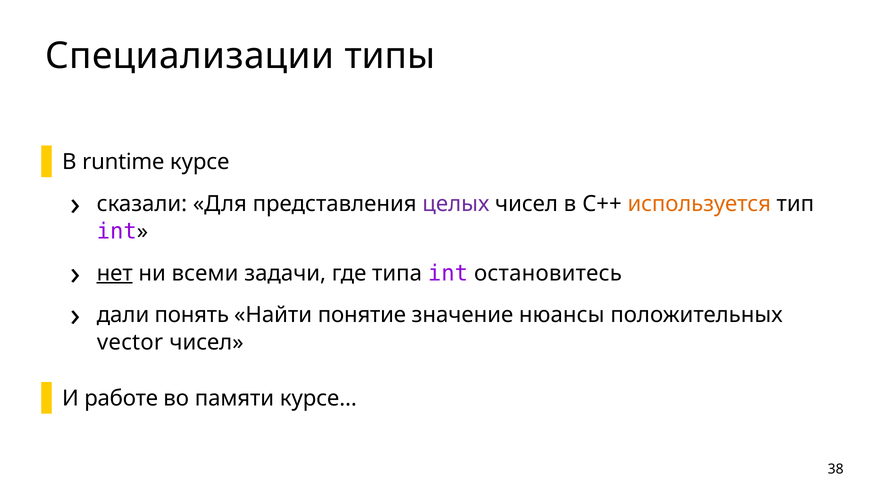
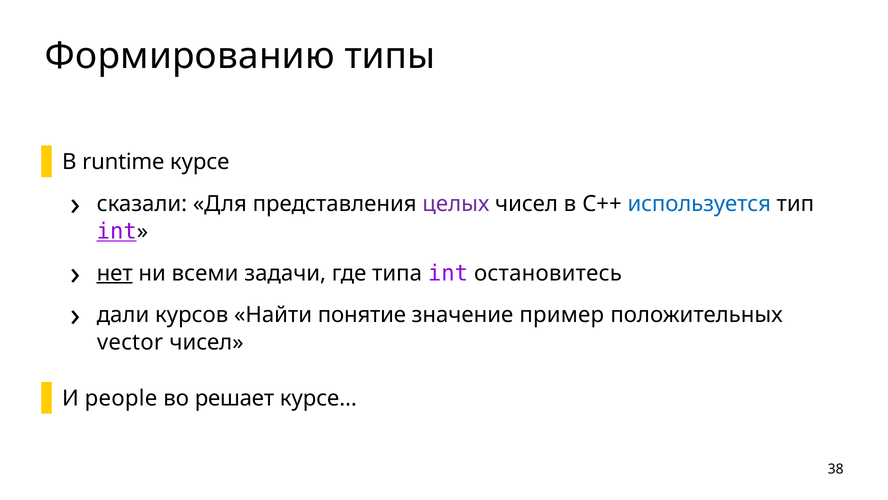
Специализации: Специализации -> Формированию
используется colour: orange -> blue
int at (117, 231) underline: none -> present
понять: понять -> курсов
нюансы: нюансы -> пример
работе: работе -> people
памяти: памяти -> решает
